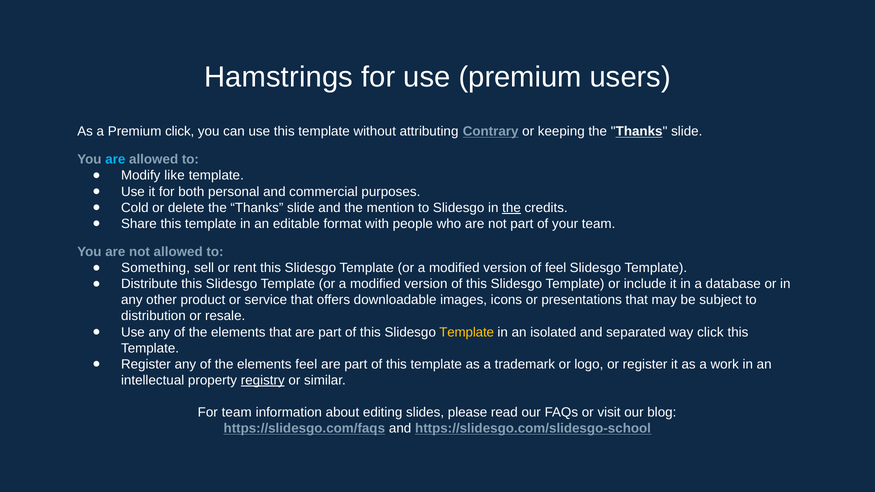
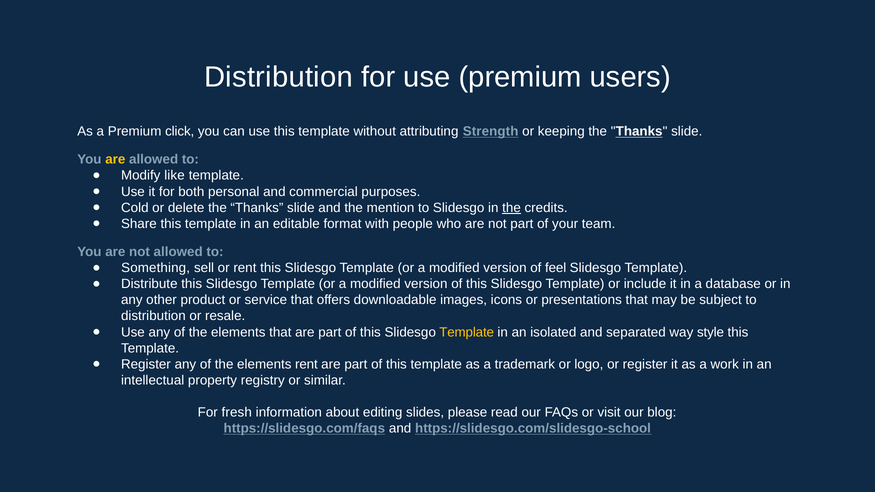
Hamstrings at (279, 77): Hamstrings -> Distribution
Contrary: Contrary -> Strength
are at (115, 160) colour: light blue -> yellow
way click: click -> style
elements feel: feel -> rent
registry underline: present -> none
For team: team -> fresh
